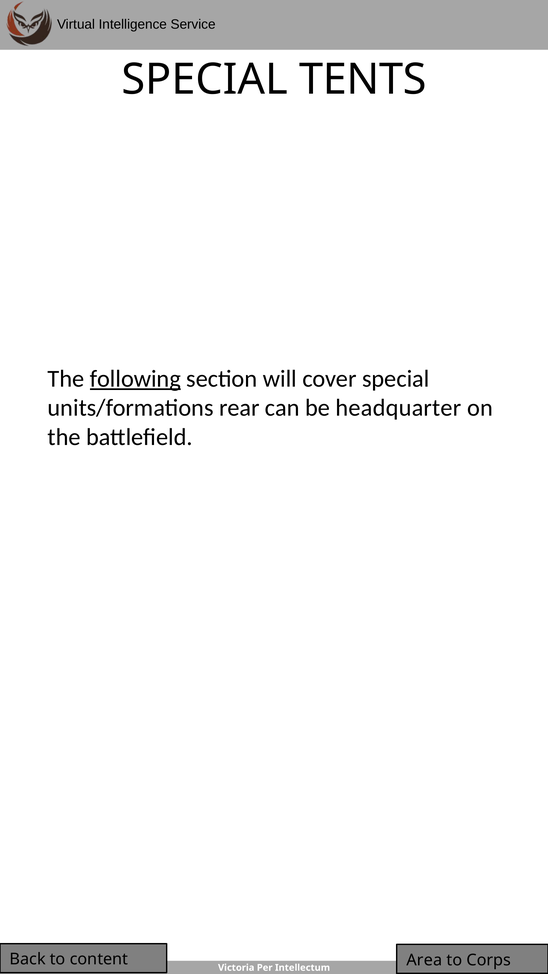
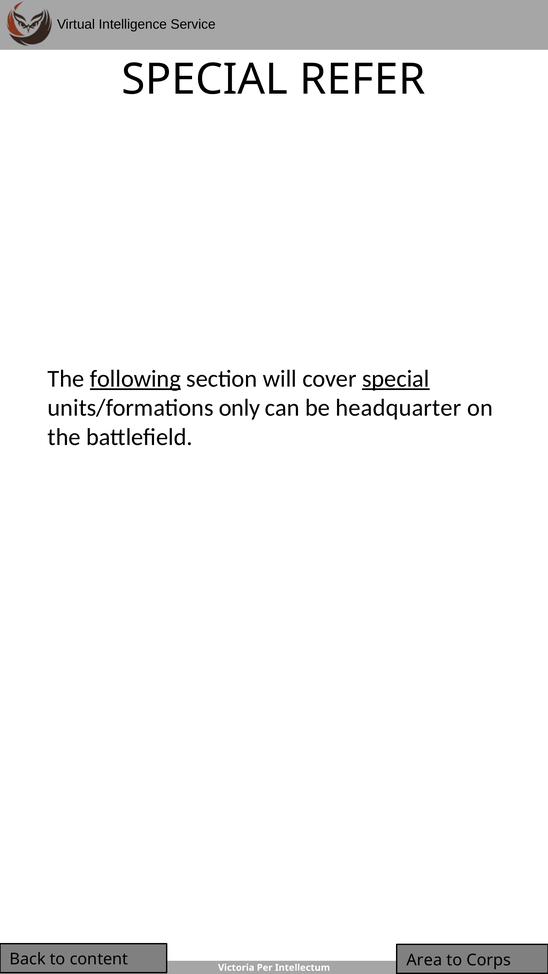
TENTS: TENTS -> REFER
special at (396, 379) underline: none -> present
rear: rear -> only
